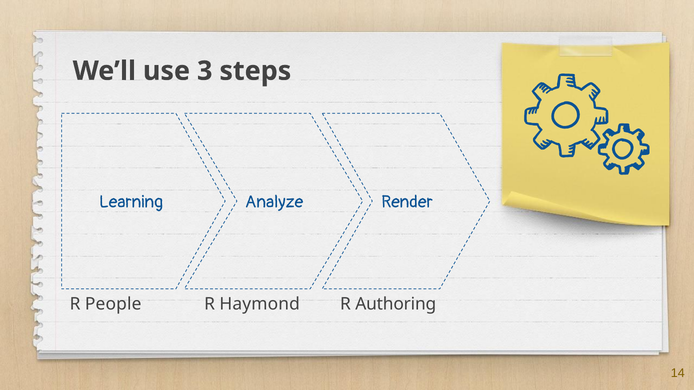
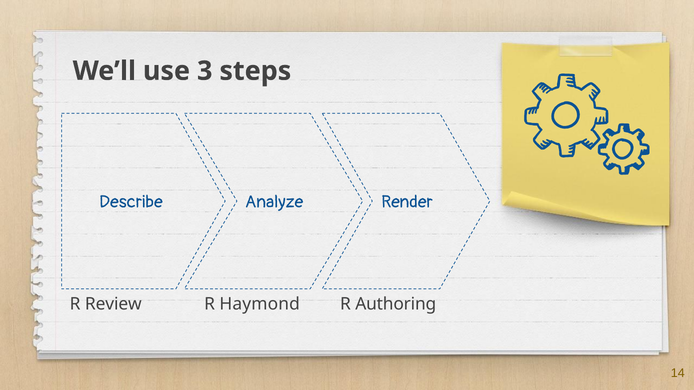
Learning: Learning -> Describe
People: People -> Review
